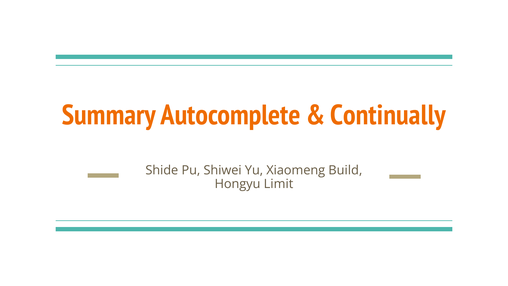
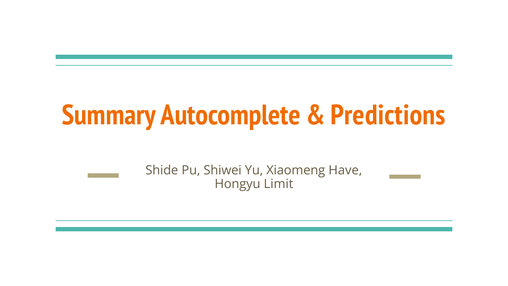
Continually: Continually -> Predictions
Build: Build -> Have
